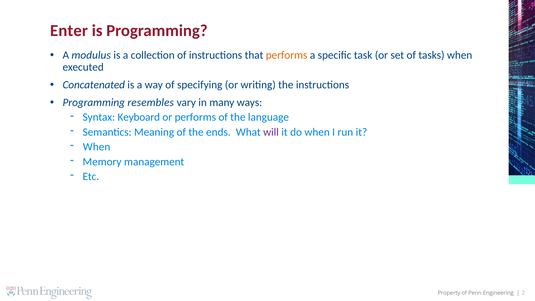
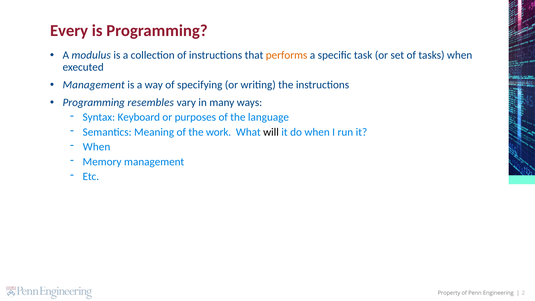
Enter: Enter -> Every
Concatenated at (94, 85): Concatenated -> Management
or performs: performs -> purposes
ends: ends -> work
will colour: purple -> black
